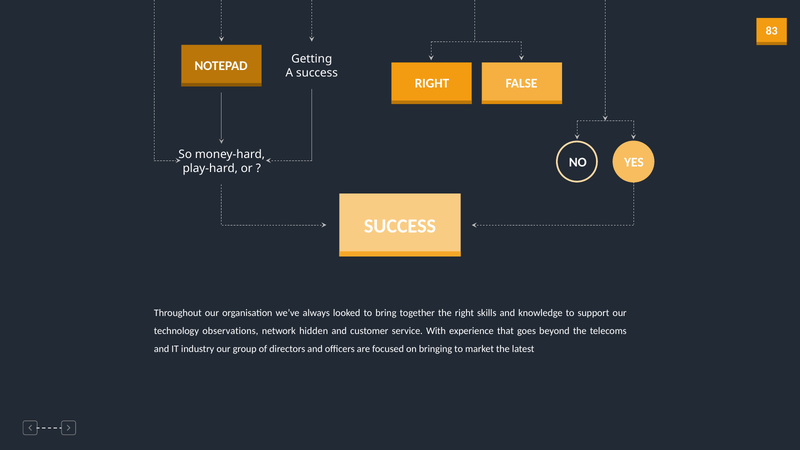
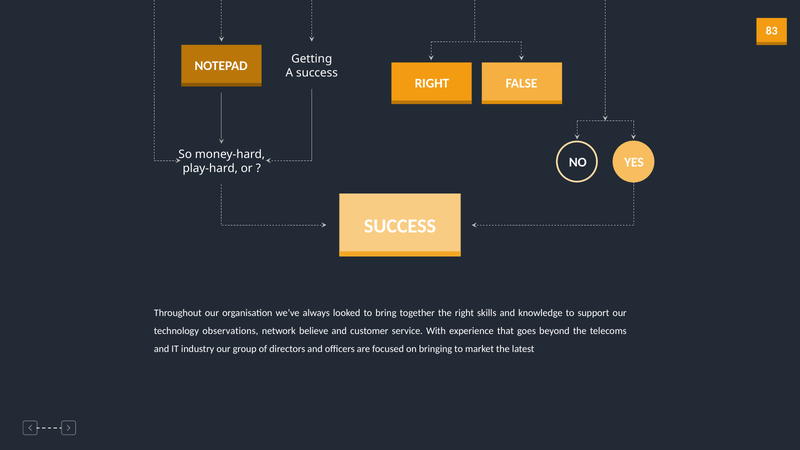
hidden: hidden -> believe
